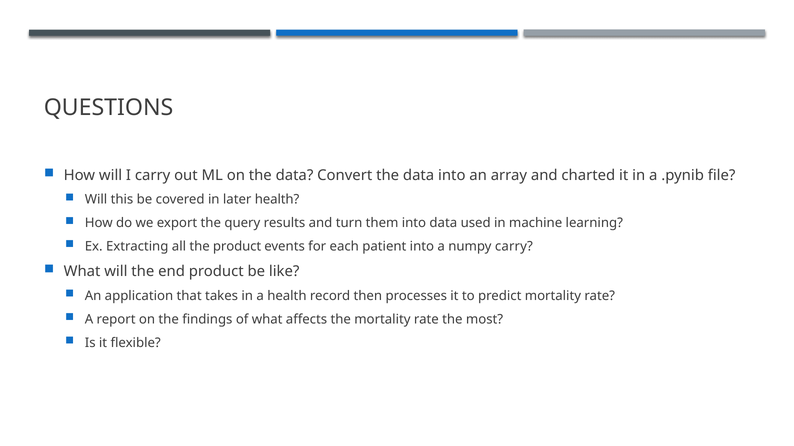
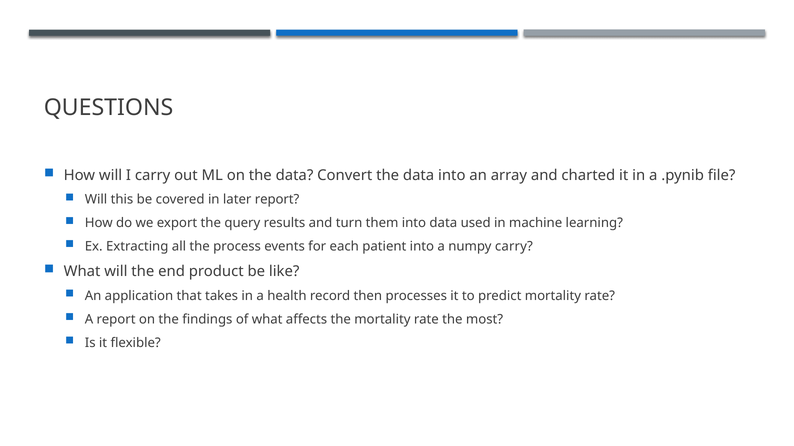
later health: health -> report
the product: product -> process
